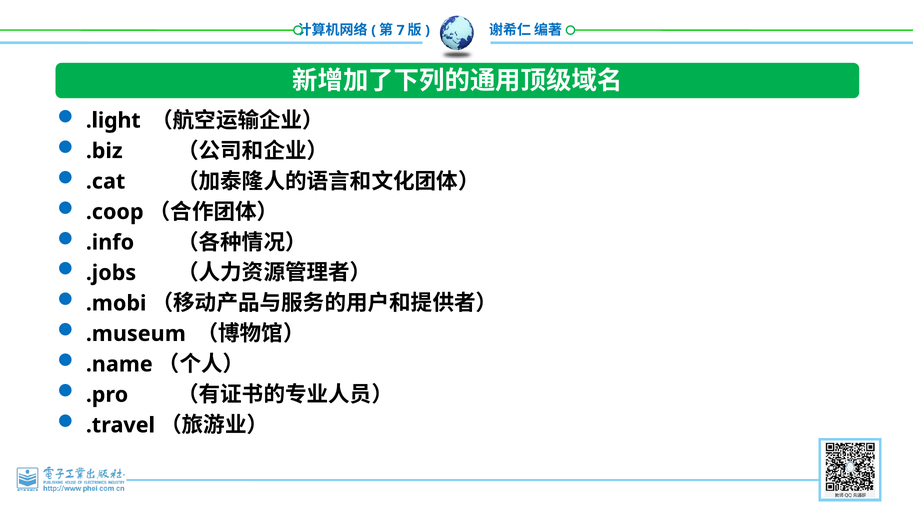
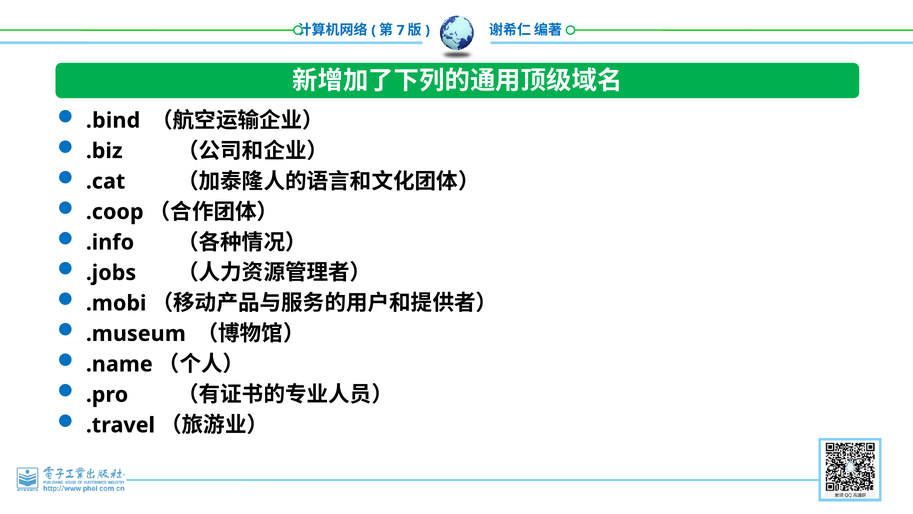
.light: .light -> .bind
